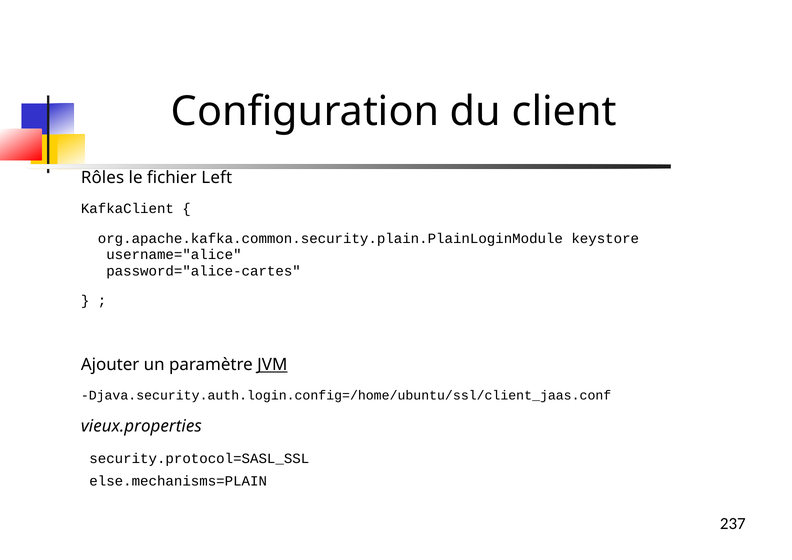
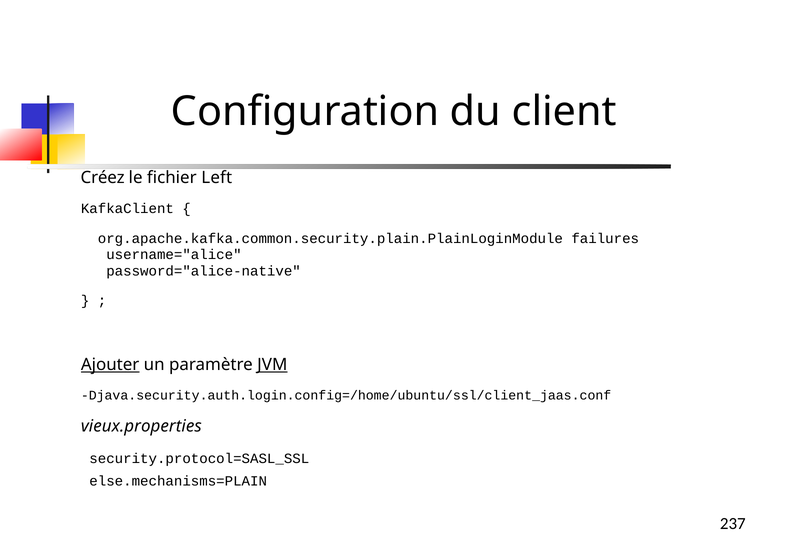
Rôles: Rôles -> Créez
keystore: keystore -> failures
password="alice-cartes: password="alice-cartes -> password="alice-native
Ajouter underline: none -> present
